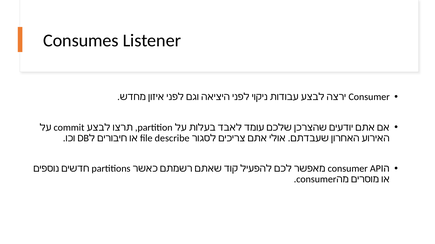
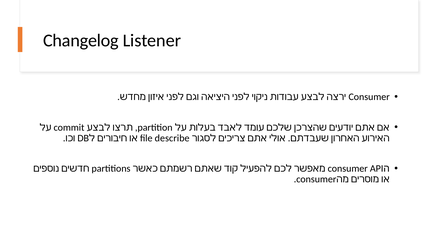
Consumes: Consumes -> Changelog
